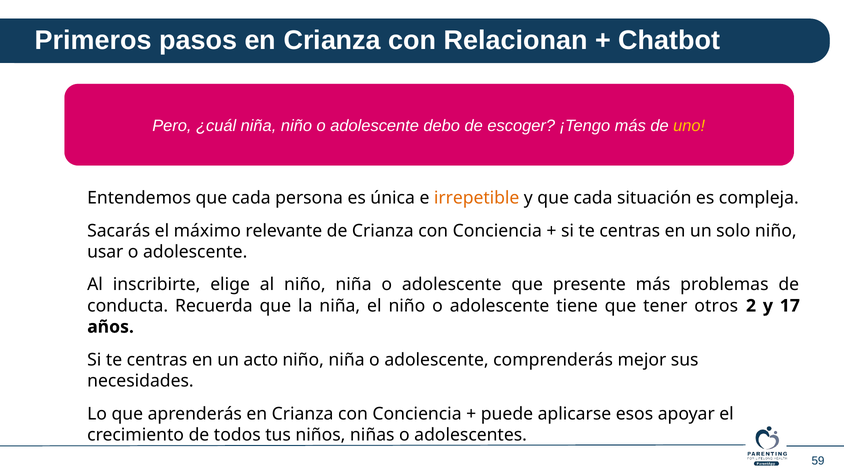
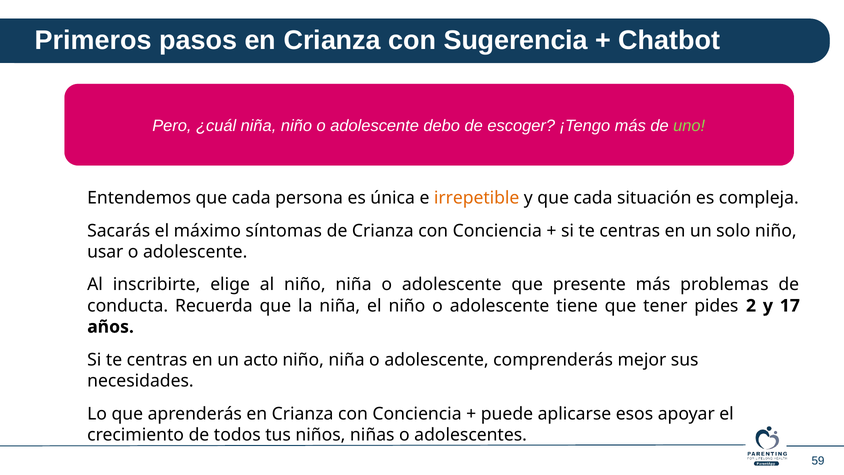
Relacionan: Relacionan -> Sugerencia
uno colour: yellow -> light green
relevante: relevante -> síntomas
otros: otros -> pides
